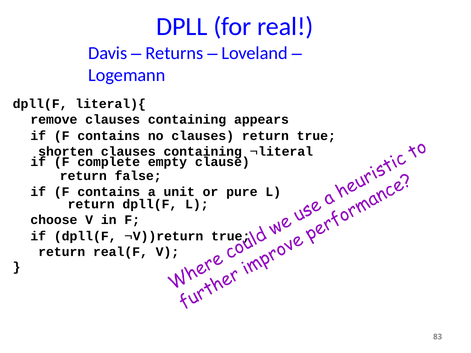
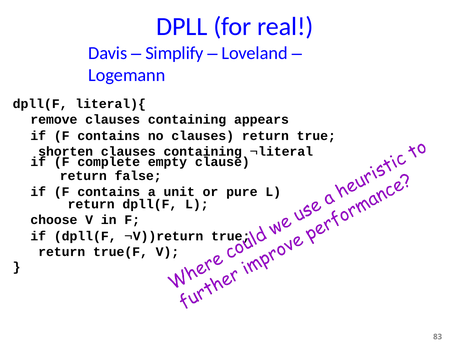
Returns: Returns -> Simplify
real(F: real(F -> true(F
